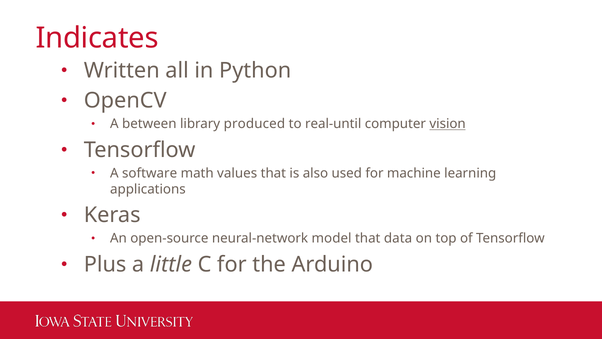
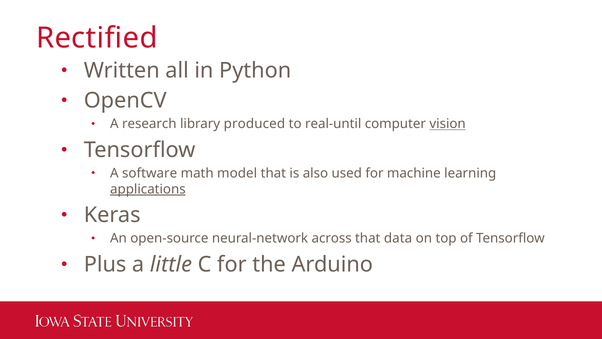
Indicates: Indicates -> Rectified
between: between -> research
values: values -> model
applications underline: none -> present
model: model -> across
